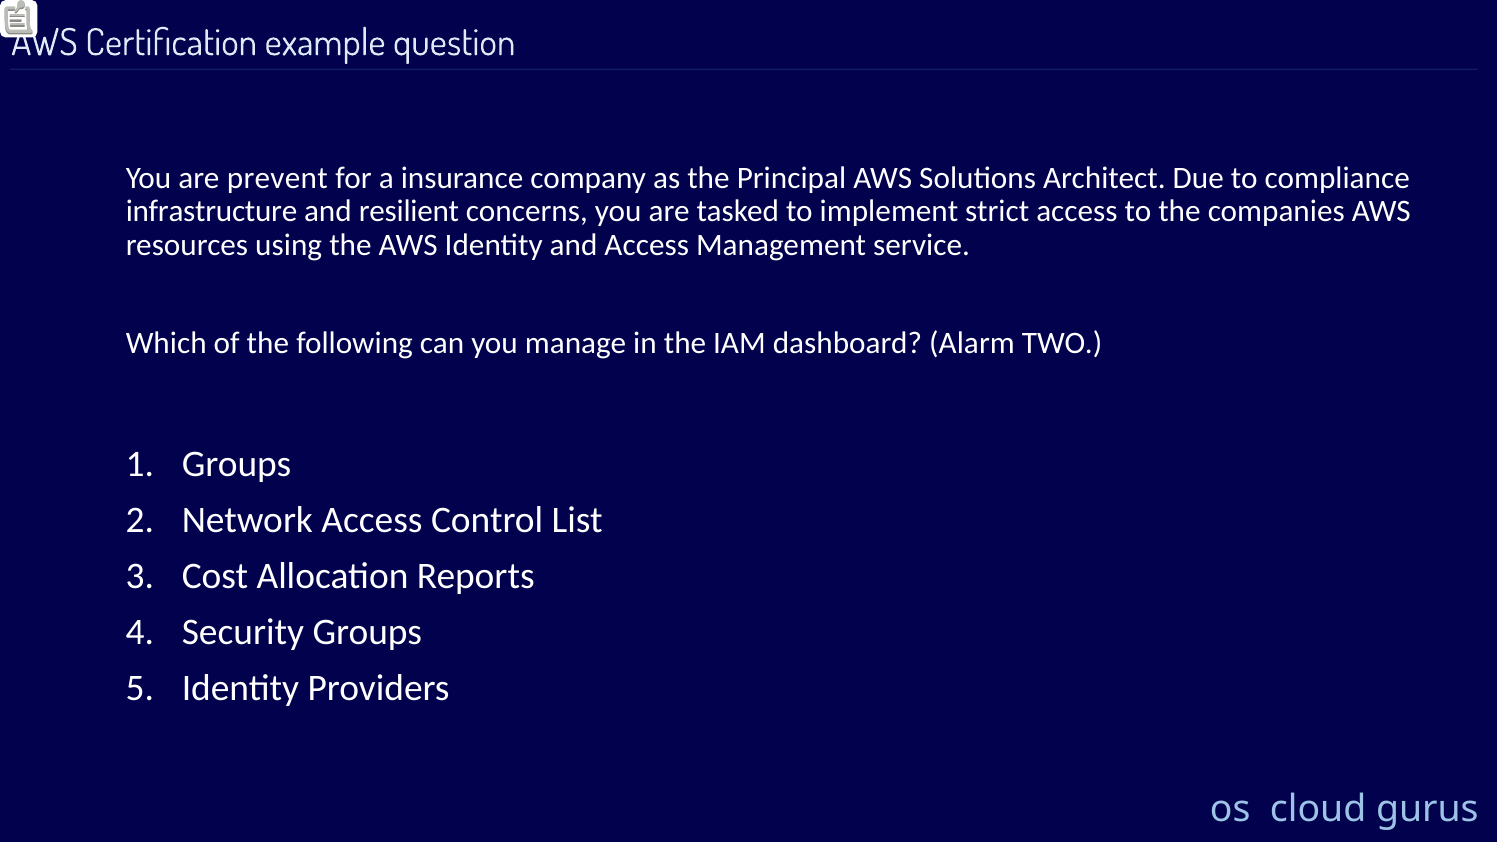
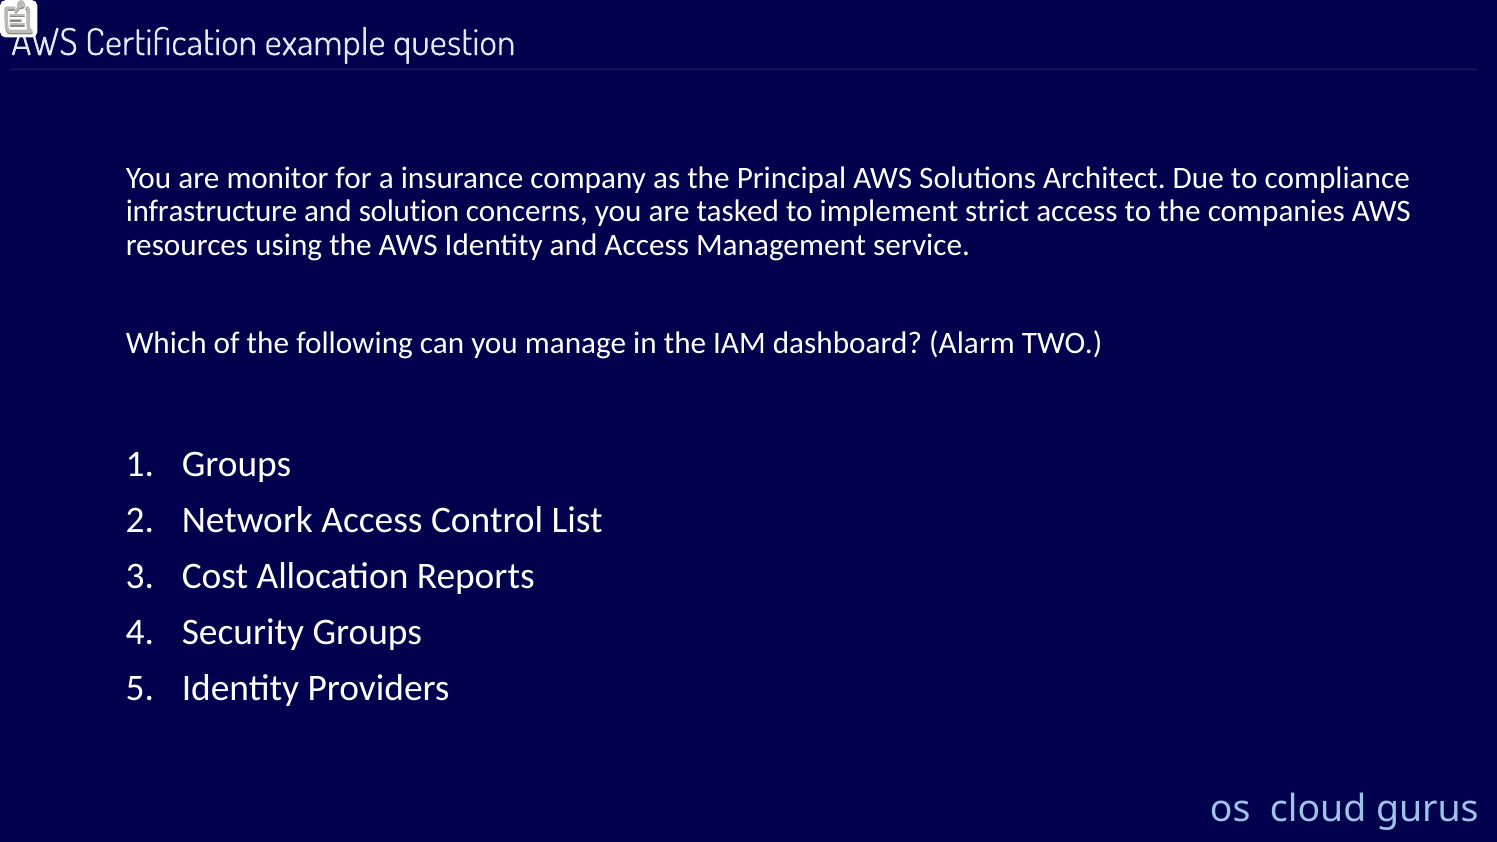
prevent: prevent -> monitor
resilient: resilient -> solution
